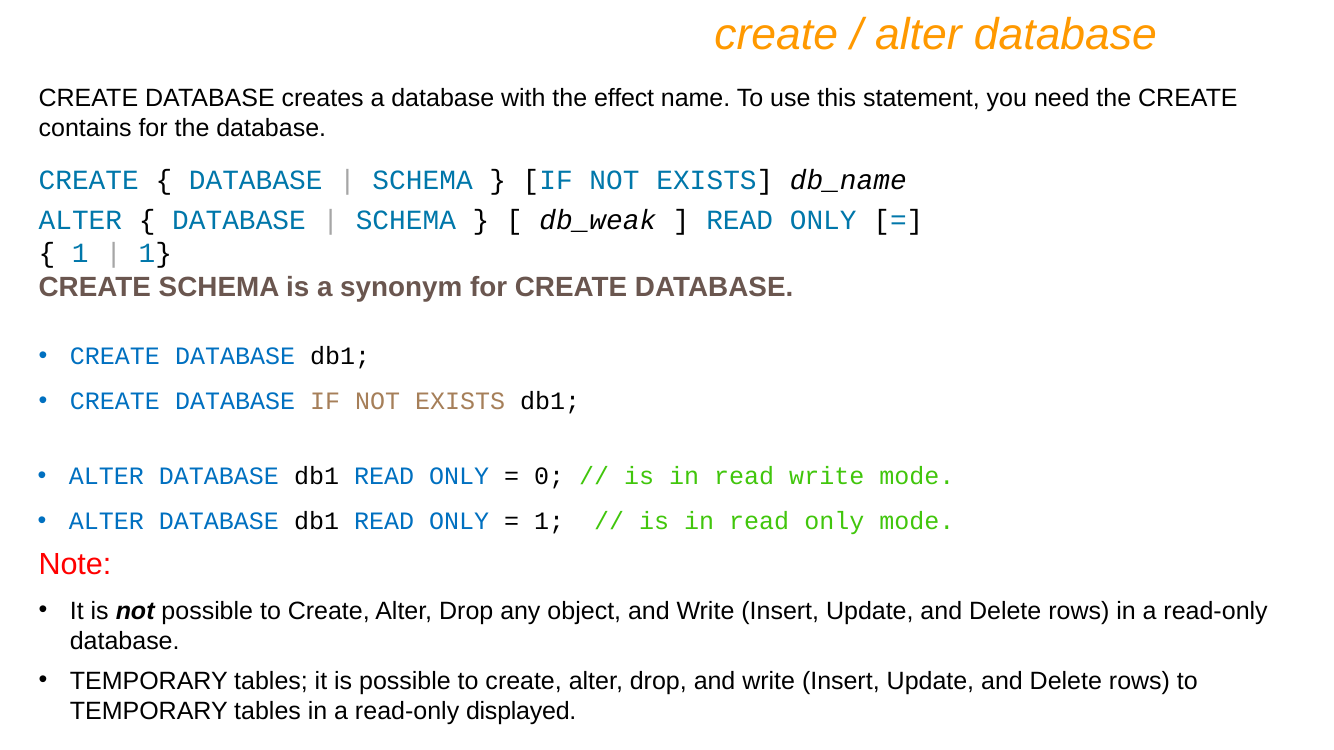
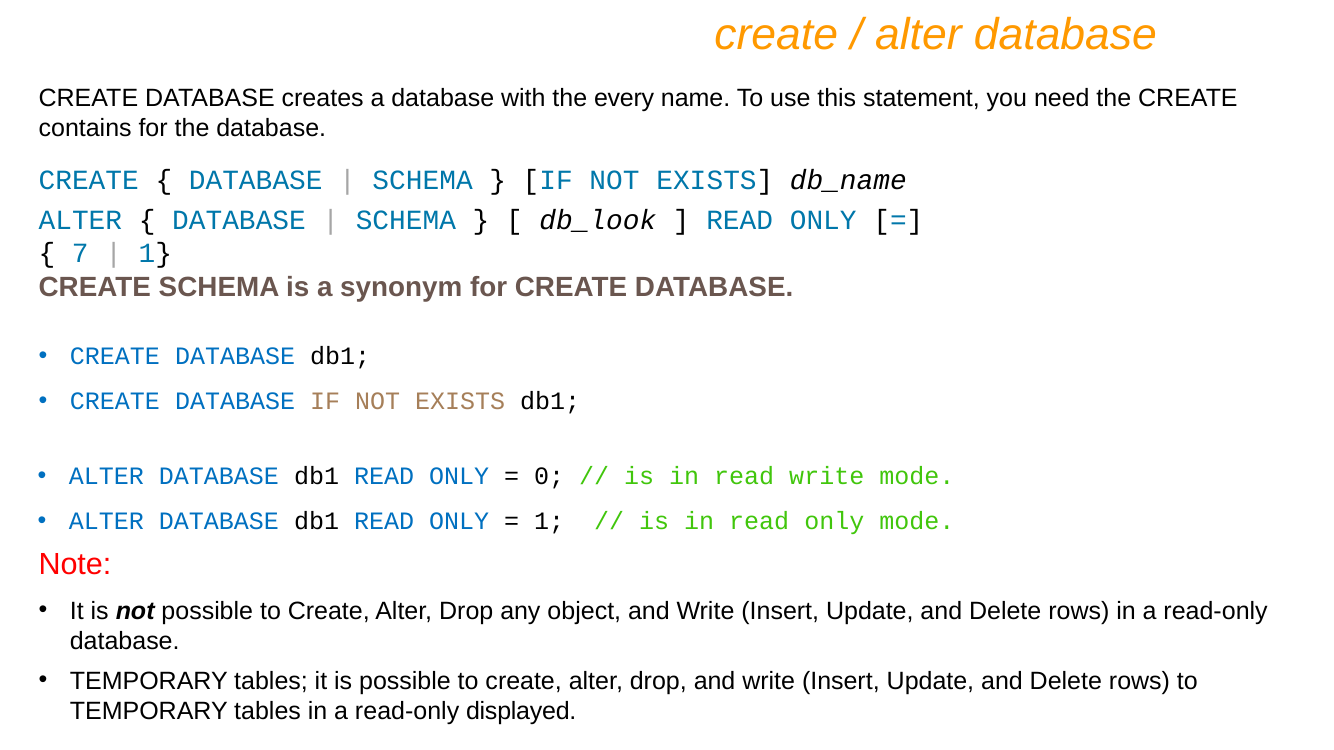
effect: effect -> every
db_weak: db_weak -> db_look
1 at (80, 254): 1 -> 7
